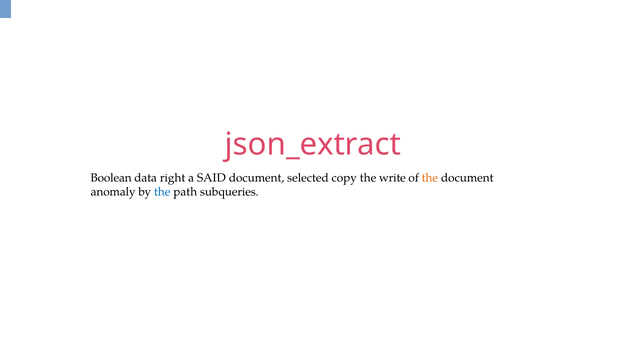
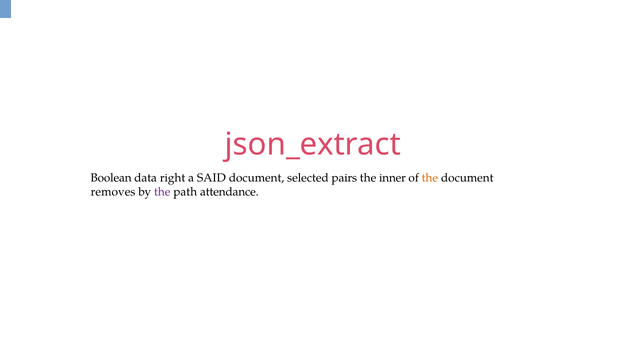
copy: copy -> pairs
write: write -> inner
anomaly: anomaly -> removes
the at (162, 192) colour: blue -> purple
subqueries: subqueries -> attendance
